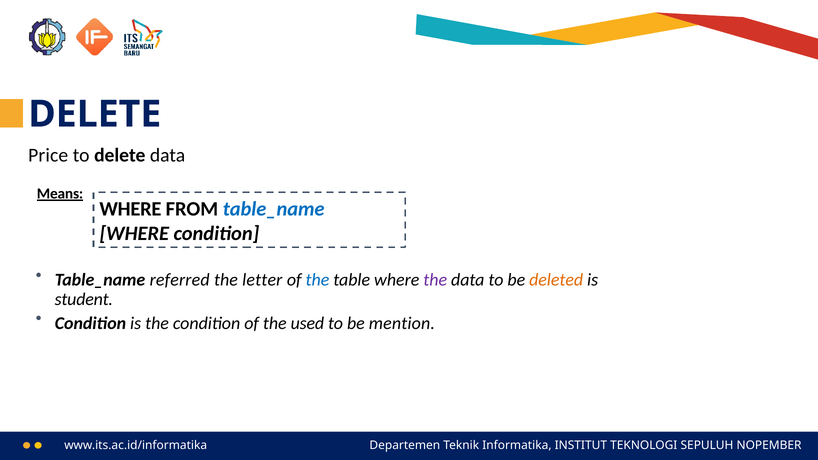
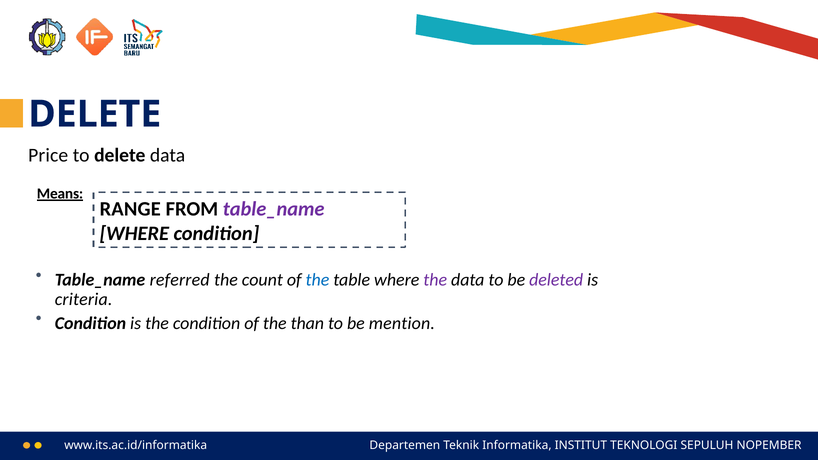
WHERE at (130, 209): WHERE -> RANGE
table_name at (274, 209) colour: blue -> purple
letter: letter -> count
deleted colour: orange -> purple
student: student -> criteria
used: used -> than
